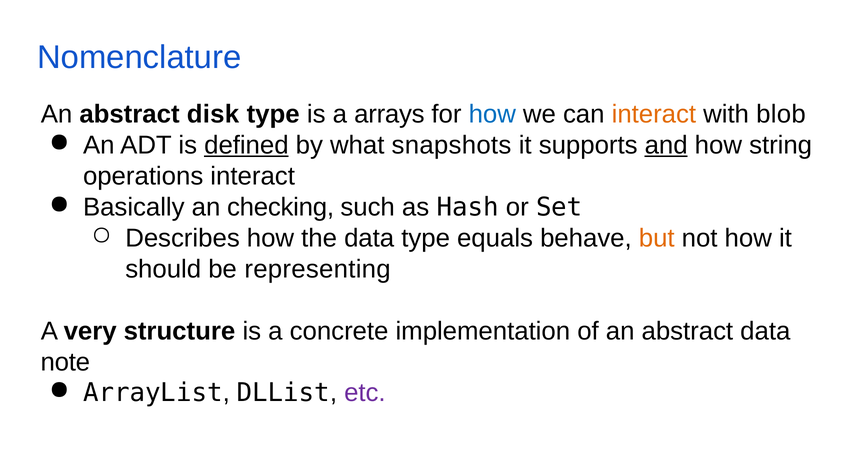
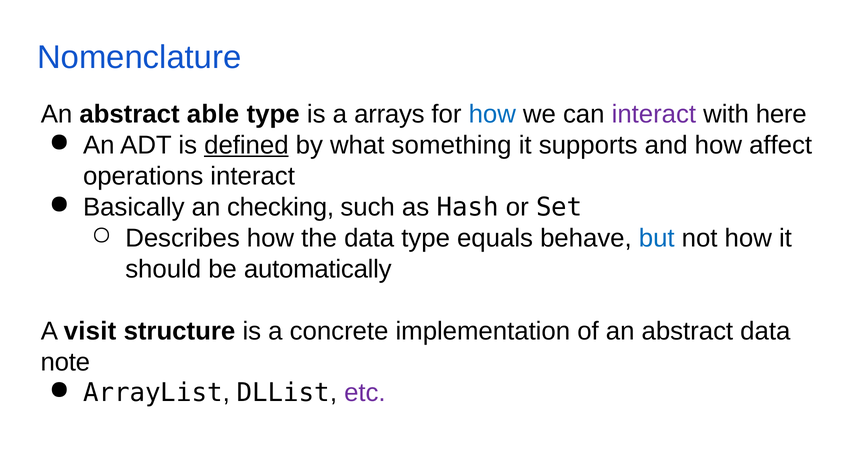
disk: disk -> able
interact at (654, 115) colour: orange -> purple
blob: blob -> here
snapshots: snapshots -> something
and underline: present -> none
string: string -> affect
but colour: orange -> blue
representing: representing -> automatically
very: very -> visit
